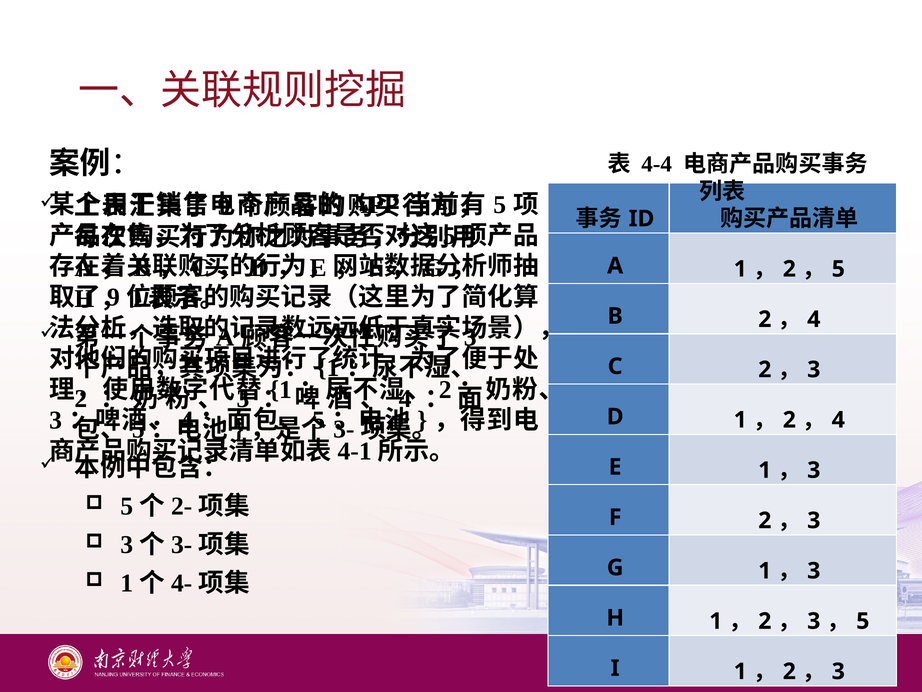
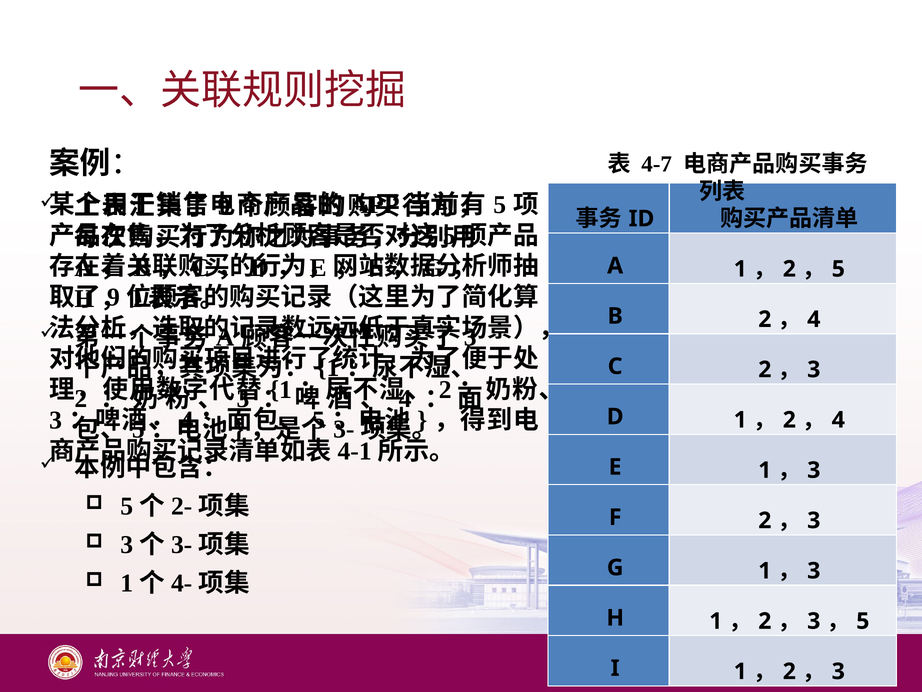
4‑4: 4‑4 -> 4‑7
